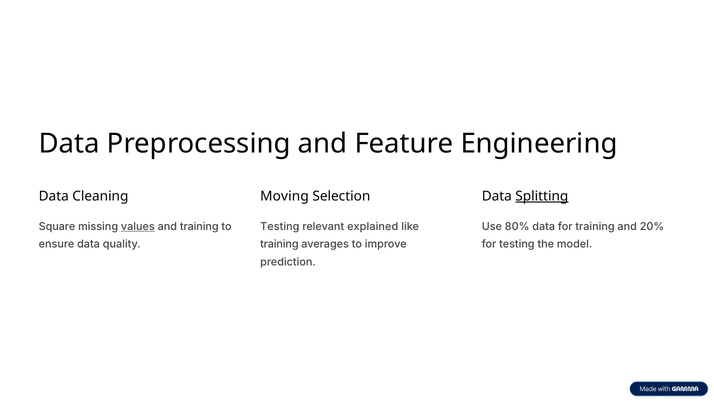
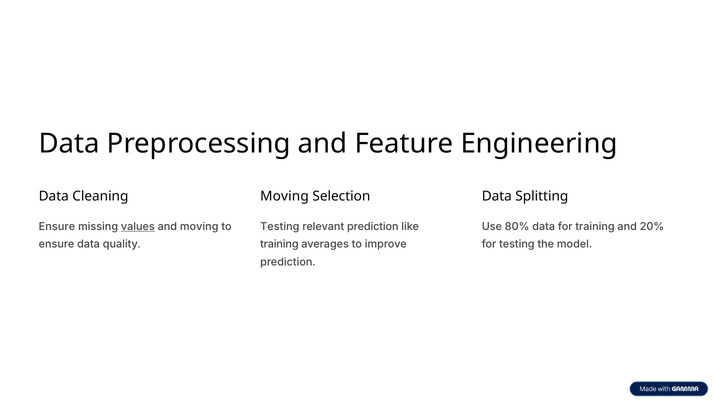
Splitting underline: present -> none
Square at (57, 226): Square -> Ensure
and training: training -> moving
relevant explained: explained -> prediction
